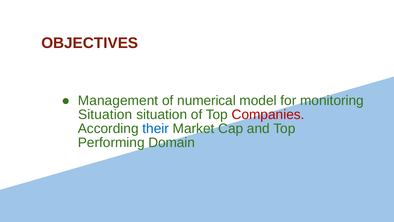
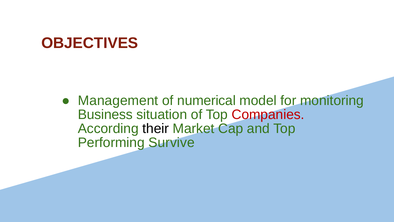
Situation at (105, 114): Situation -> Business
their colour: blue -> black
Domain: Domain -> Survive
